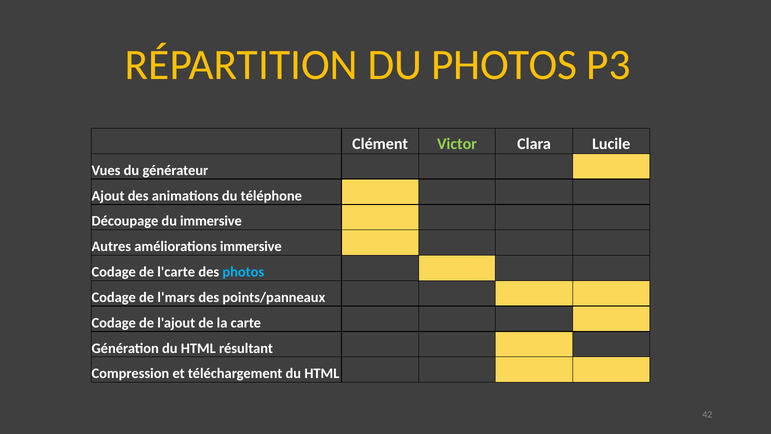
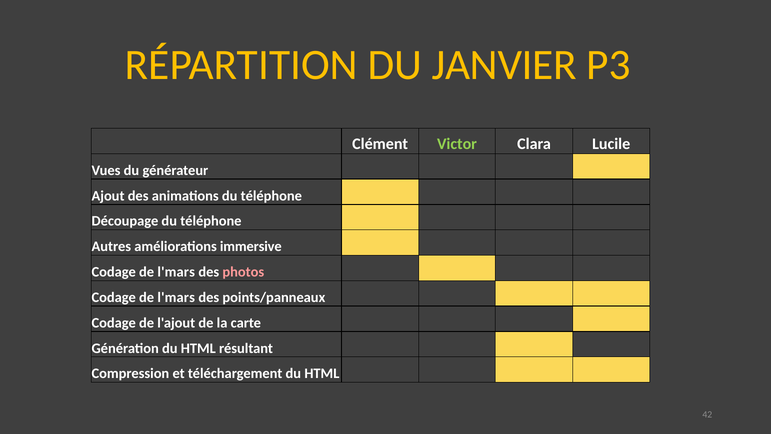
DU PHOTOS: PHOTOS -> JANVIER
Découpage du immersive: immersive -> téléphone
l'carte at (176, 272): l'carte -> l'mars
photos at (243, 272) colour: light blue -> pink
